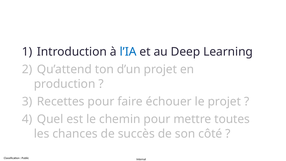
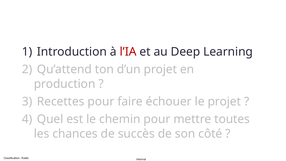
l’IA colour: blue -> red
